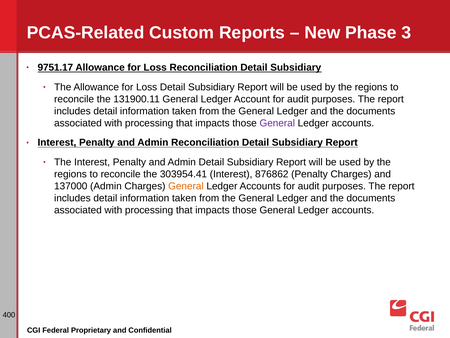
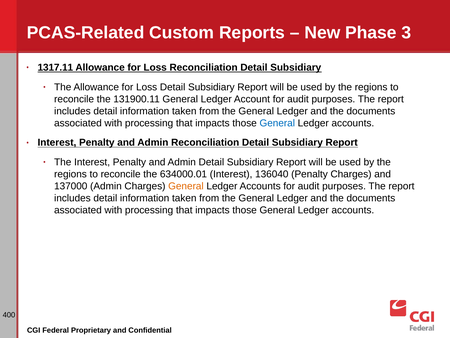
9751.17: 9751.17 -> 1317.11
General at (277, 123) colour: purple -> blue
303954.41: 303954.41 -> 634000.01
876862: 876862 -> 136040
